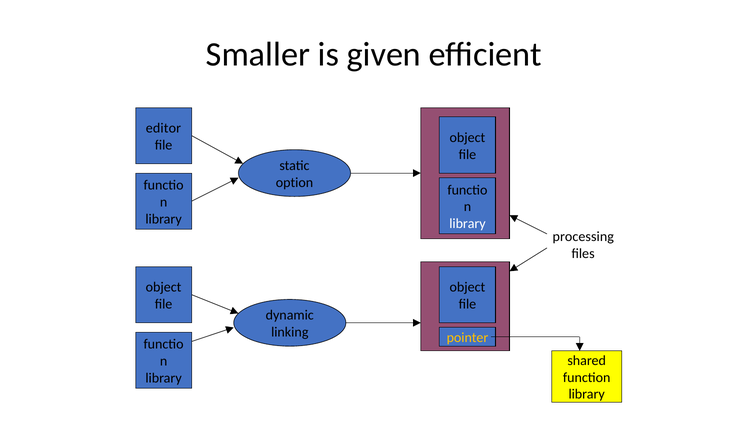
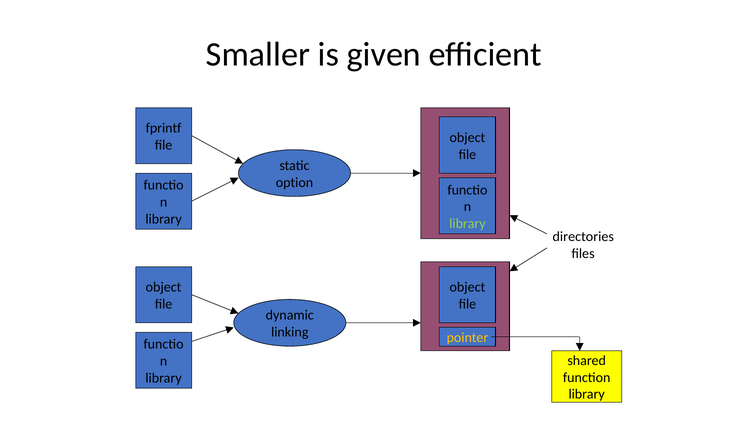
editor: editor -> fprintf
library at (467, 223) colour: white -> light green
processing: processing -> directories
